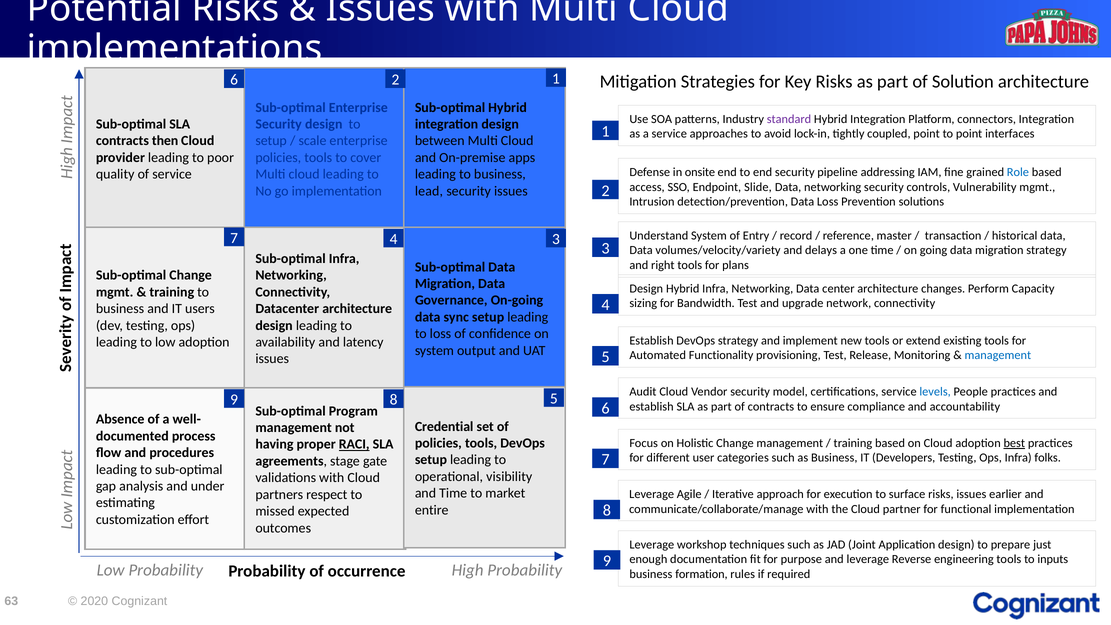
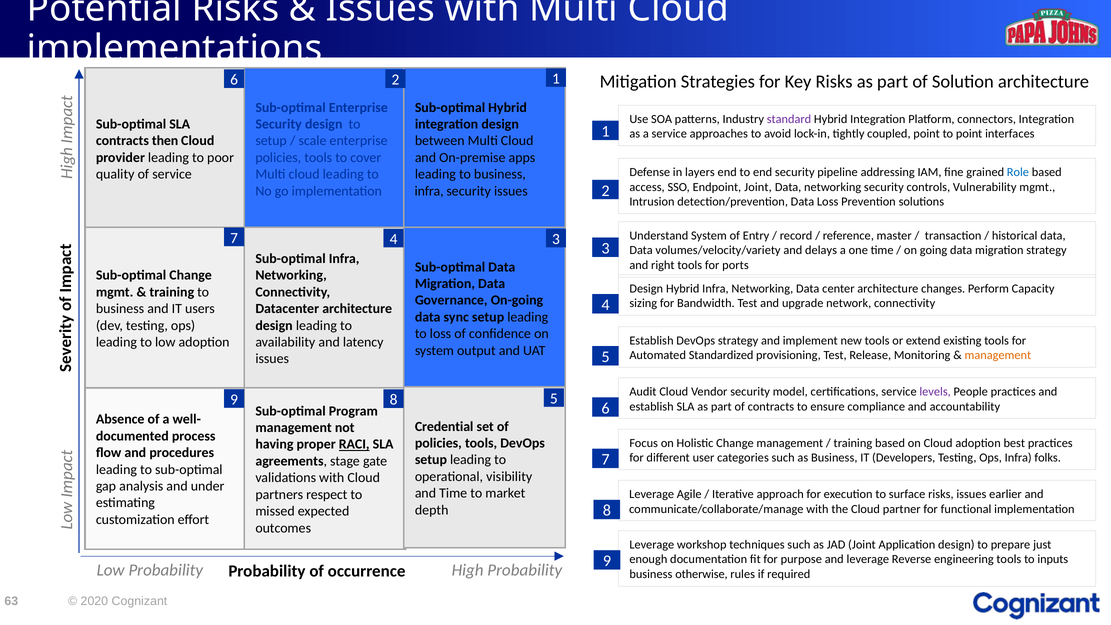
onsite: onsite -> layers
Endpoint Slide: Slide -> Joint
lead at (429, 191): lead -> infra
plans: plans -> ports
Functionality: Functionality -> Standardized
management at (998, 355) colour: blue -> orange
levels colour: blue -> purple
best underline: present -> none
entire: entire -> depth
formation: formation -> otherwise
